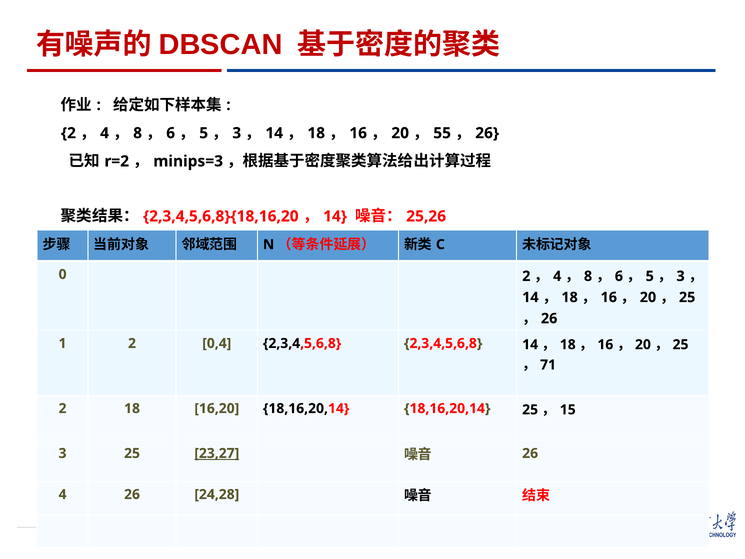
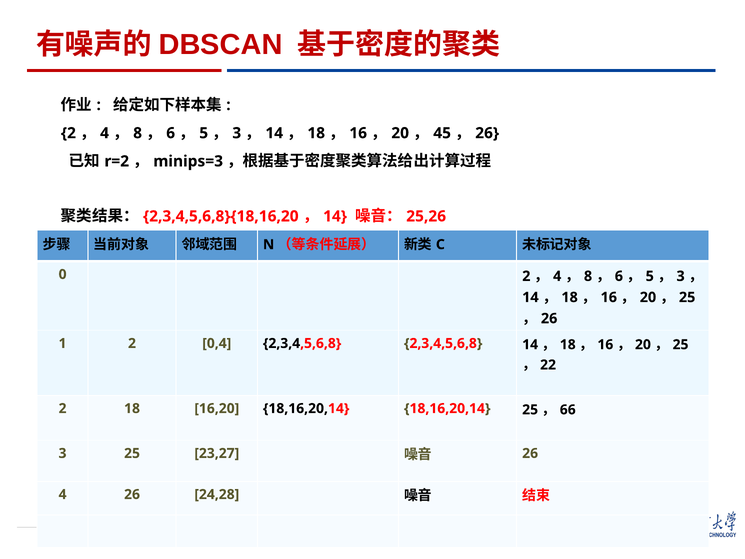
55: 55 -> 45
71: 71 -> 22
15: 15 -> 66
23,27 underline: present -> none
